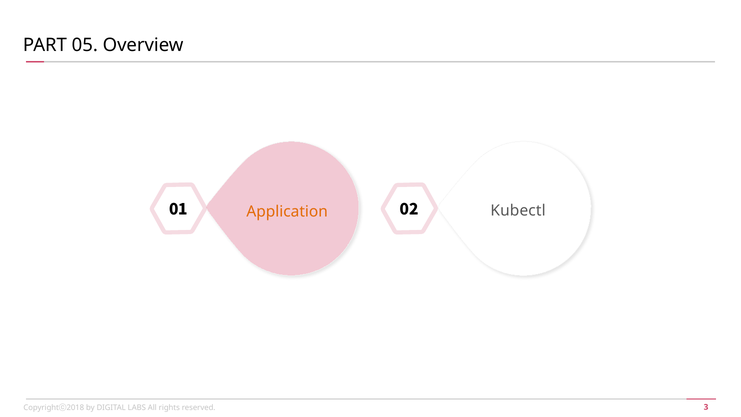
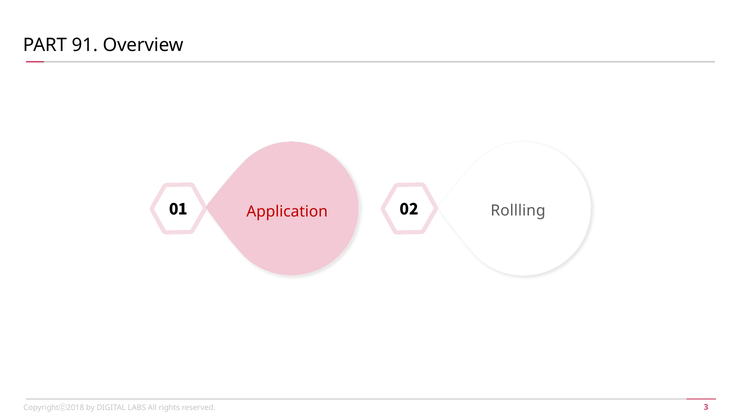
05: 05 -> 91
Application colour: orange -> red
Kubectl: Kubectl -> Rollling
